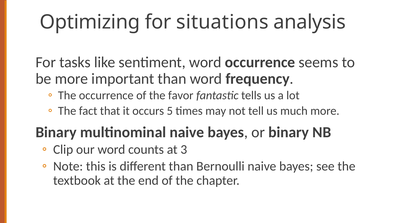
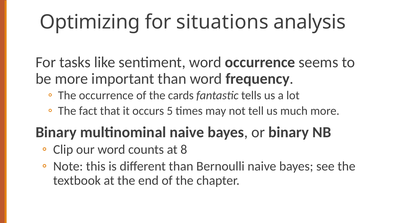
favor: favor -> cards
3: 3 -> 8
